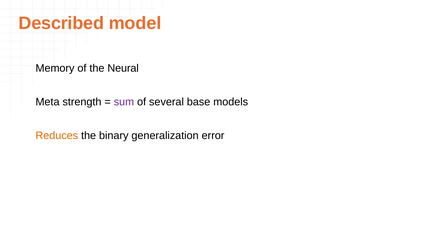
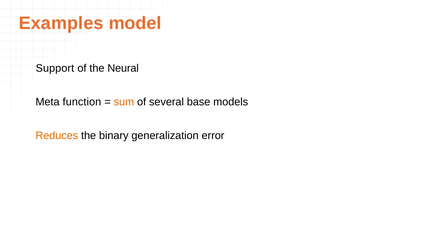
Described: Described -> Examples
Memory: Memory -> Support
strength: strength -> function
sum colour: purple -> orange
